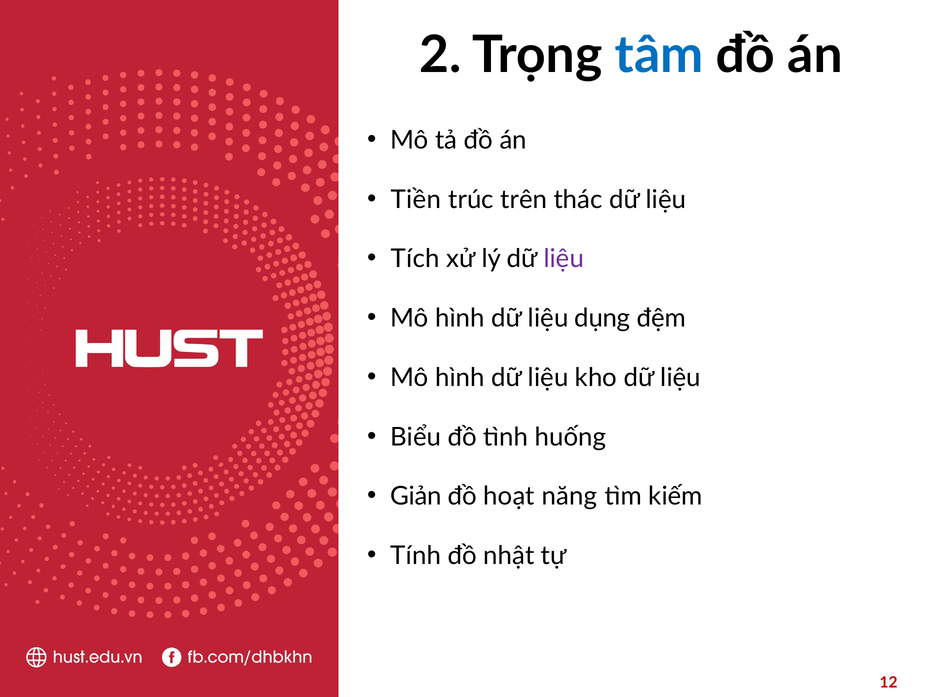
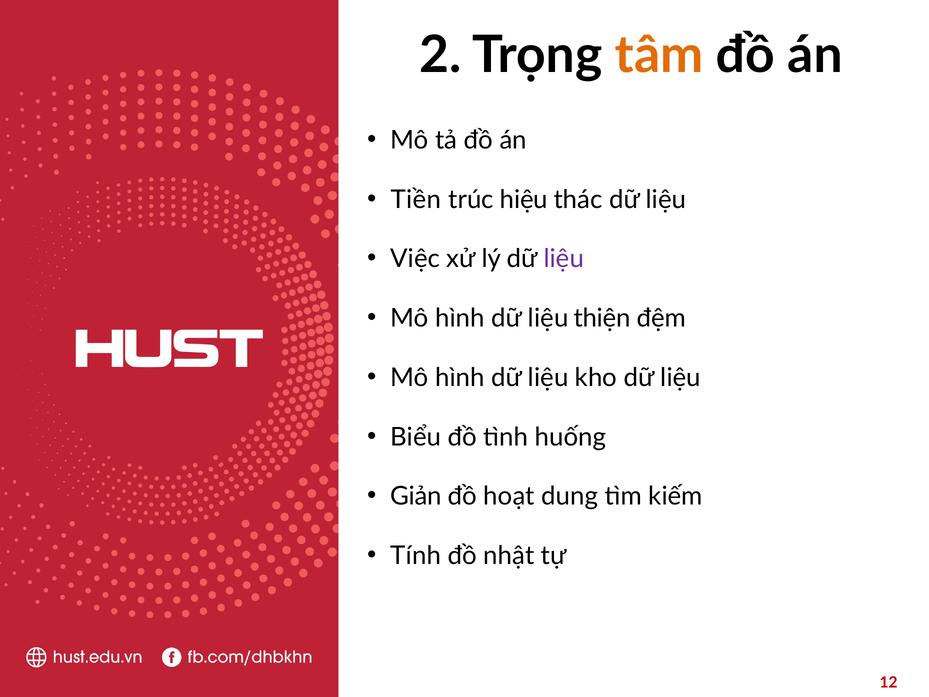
tâm colour: blue -> orange
trên: trên -> hiệu
Tích: Tích -> Việc
dụng: dụng -> thiện
năng: năng -> dung
